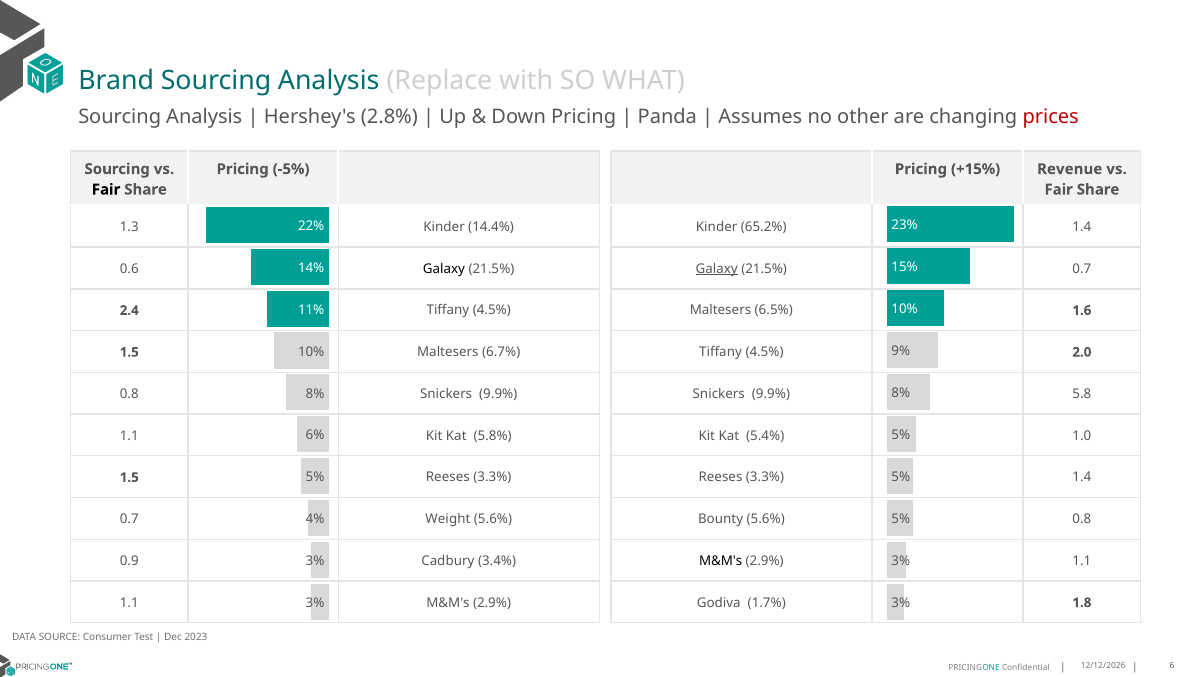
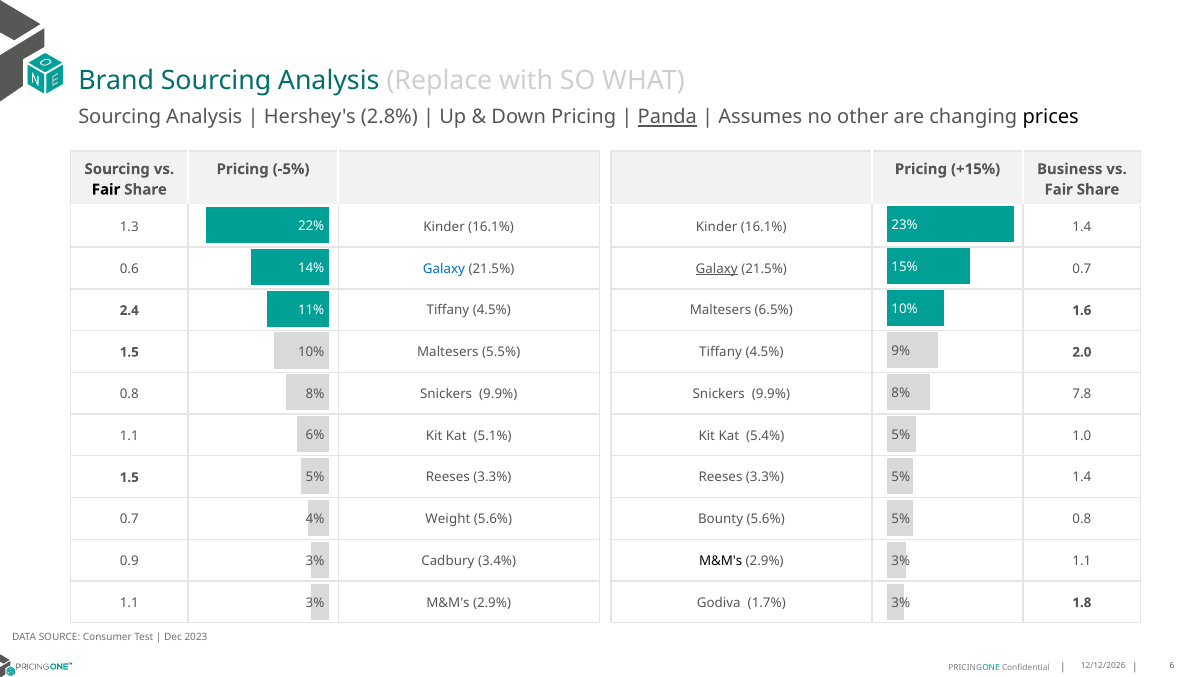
Panda underline: none -> present
prices colour: red -> black
Revenue: Revenue -> Business
1.3 Kinder 14.4%: 14.4% -> 16.1%
65.2% at (764, 227): 65.2% -> 16.1%
Galaxy at (444, 269) colour: black -> blue
6.7%: 6.7% -> 5.5%
5.8: 5.8 -> 7.8
5.8%: 5.8% -> 5.1%
